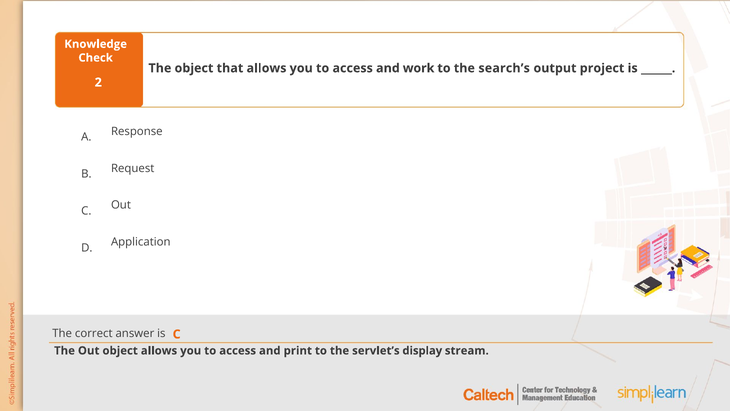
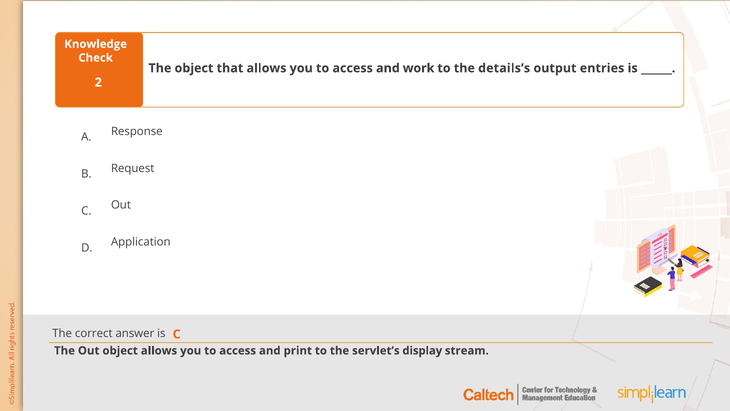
search’s: search’s -> details’s
project: project -> entries
